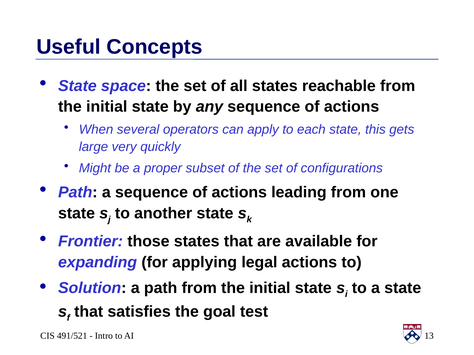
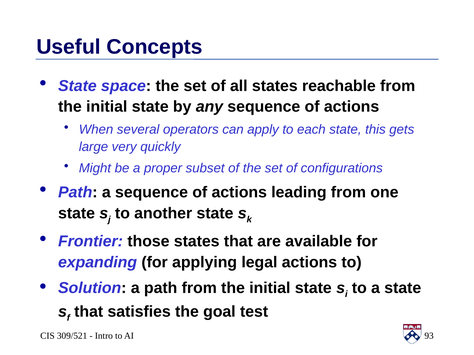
491/521: 491/521 -> 309/521
13: 13 -> 93
